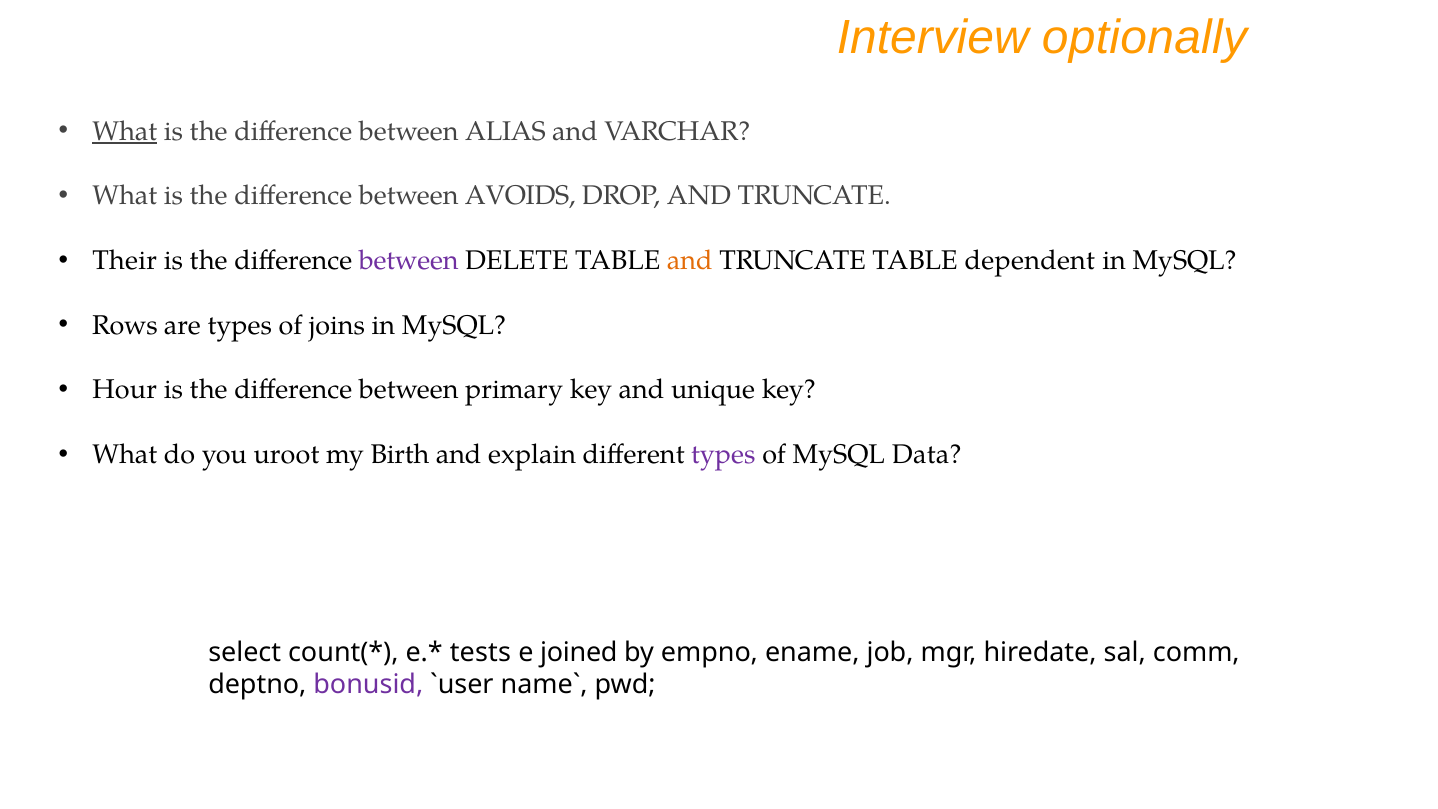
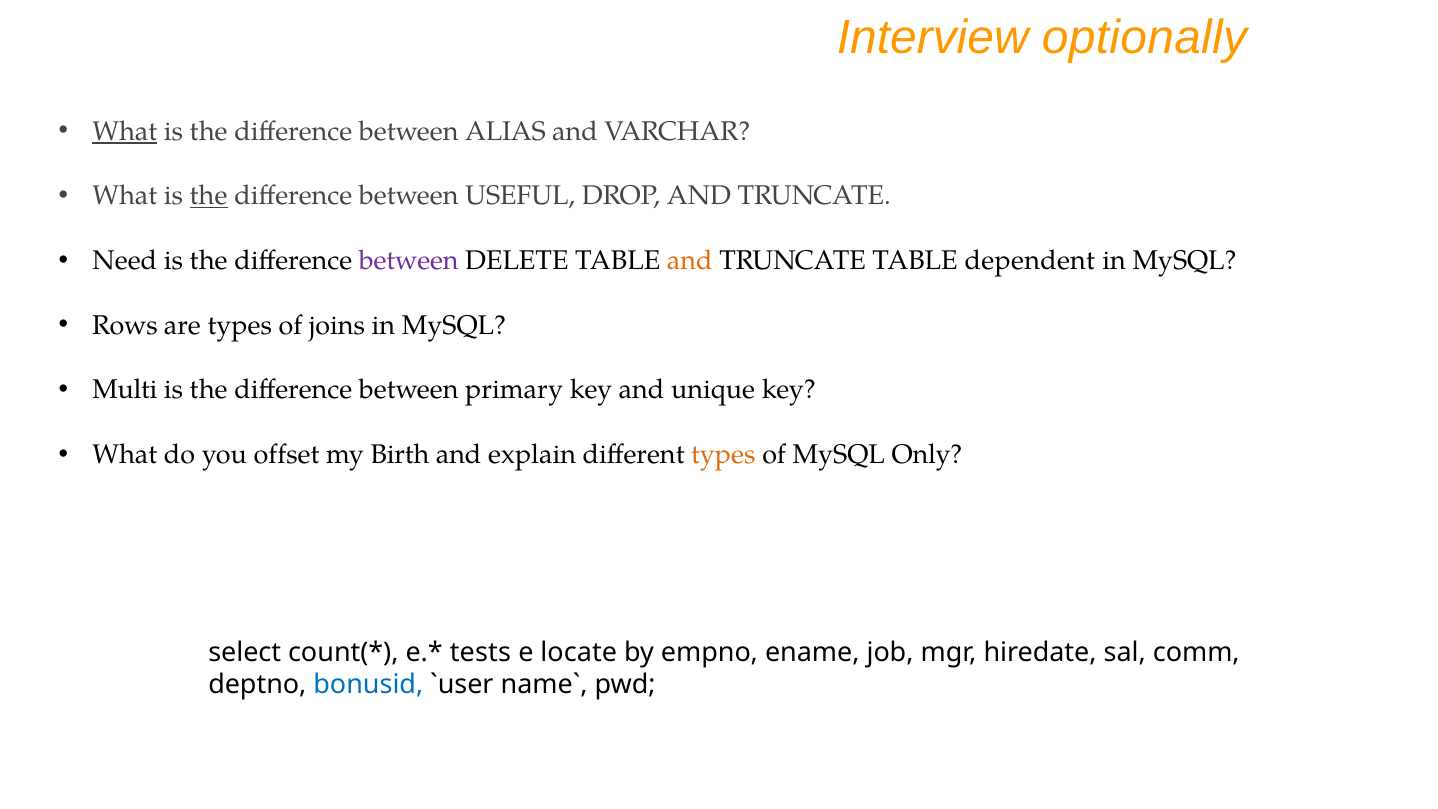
the at (209, 196) underline: none -> present
AVOIDS: AVOIDS -> USEFUL
Their: Their -> Need
Hour: Hour -> Multi
uroot: uroot -> offset
types at (723, 455) colour: purple -> orange
Data: Data -> Only
joined: joined -> locate
bonusid colour: purple -> blue
